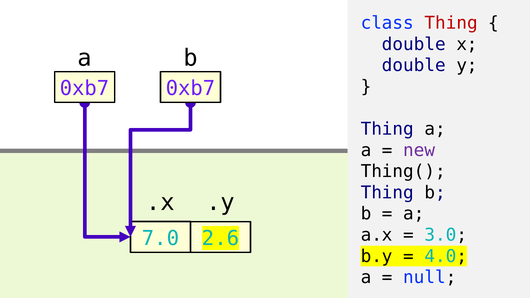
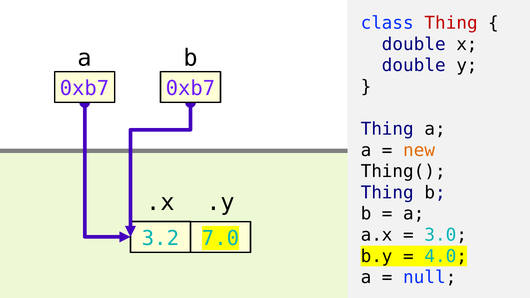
new colour: purple -> orange
7.0: 7.0 -> 3.2
2.6: 2.6 -> 7.0
